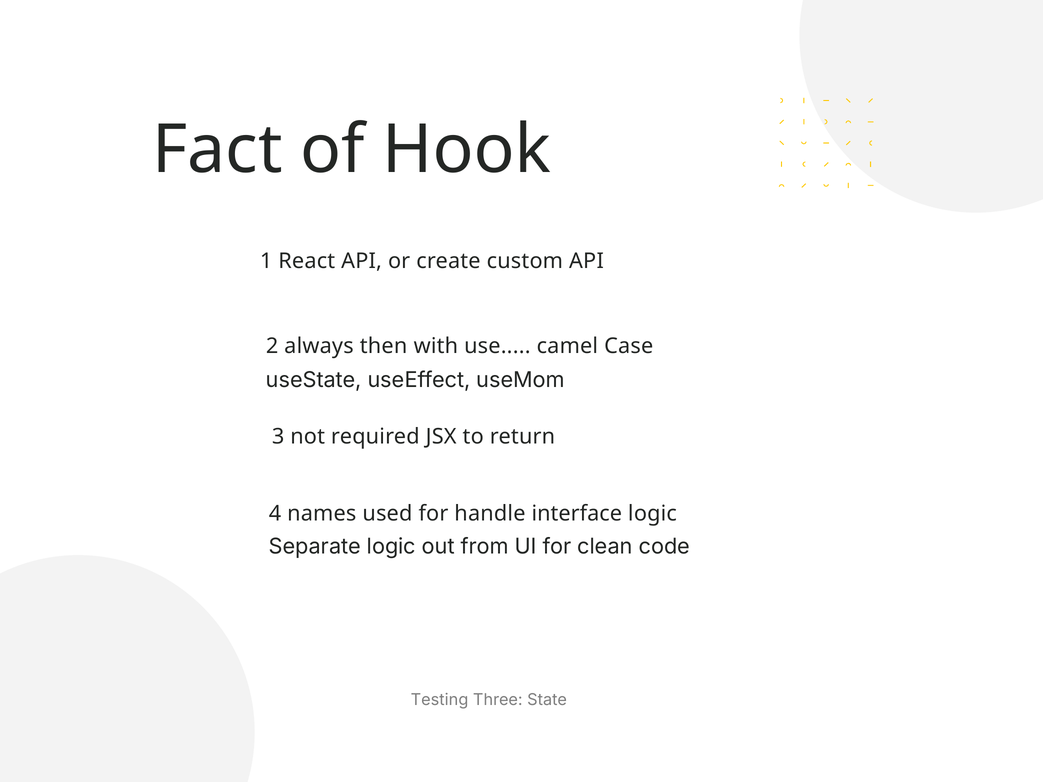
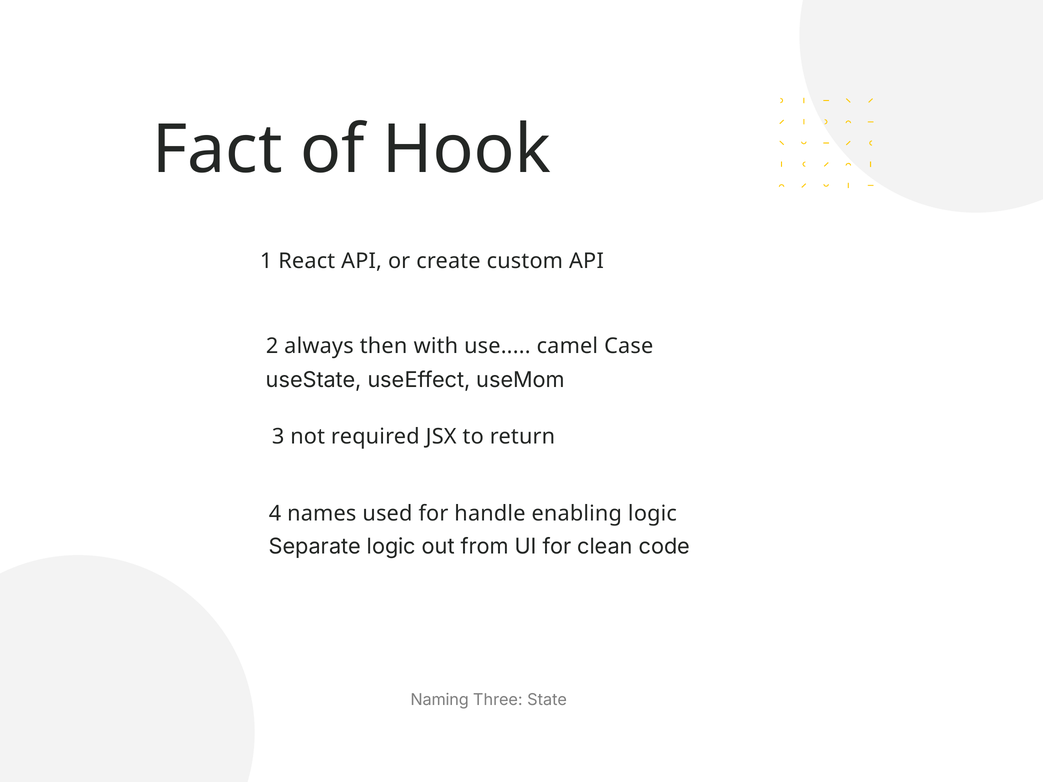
interface: interface -> enabling
Testing: Testing -> Naming
